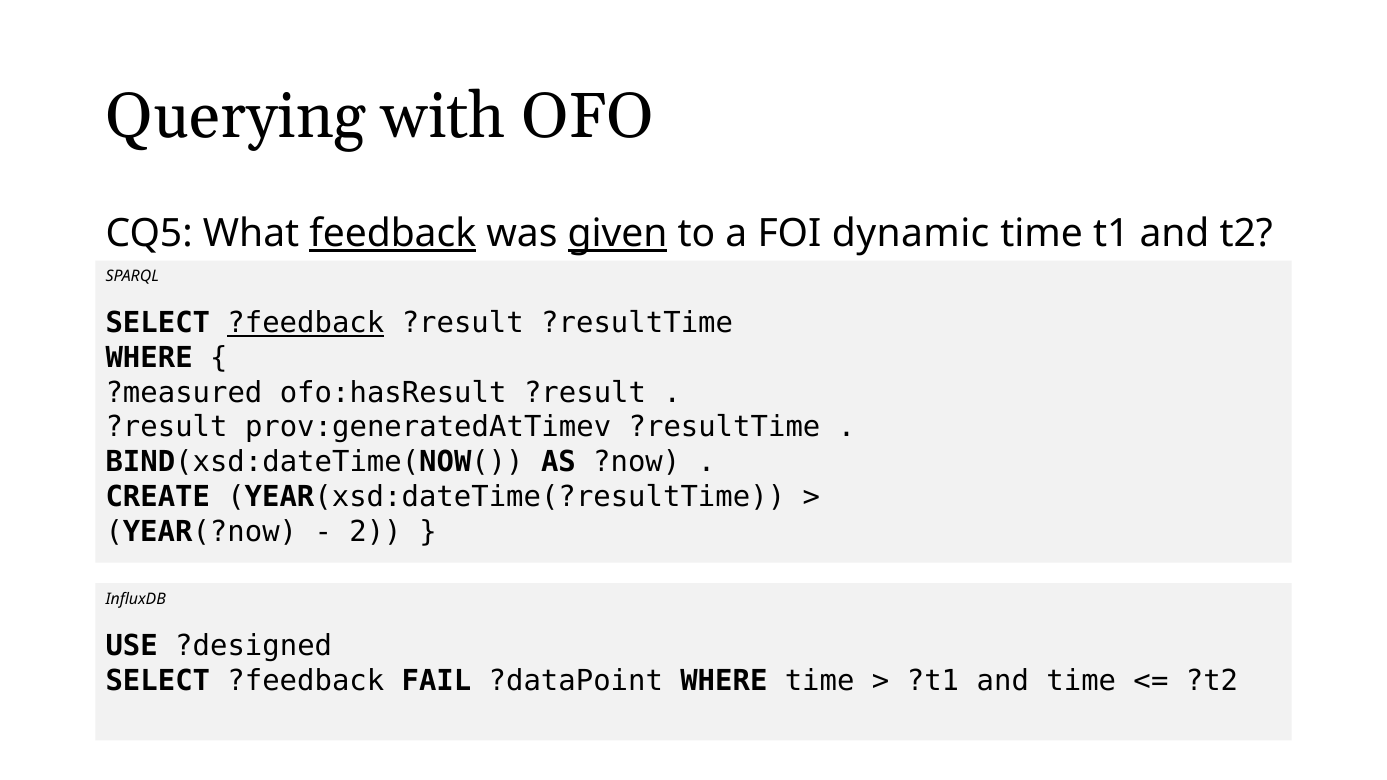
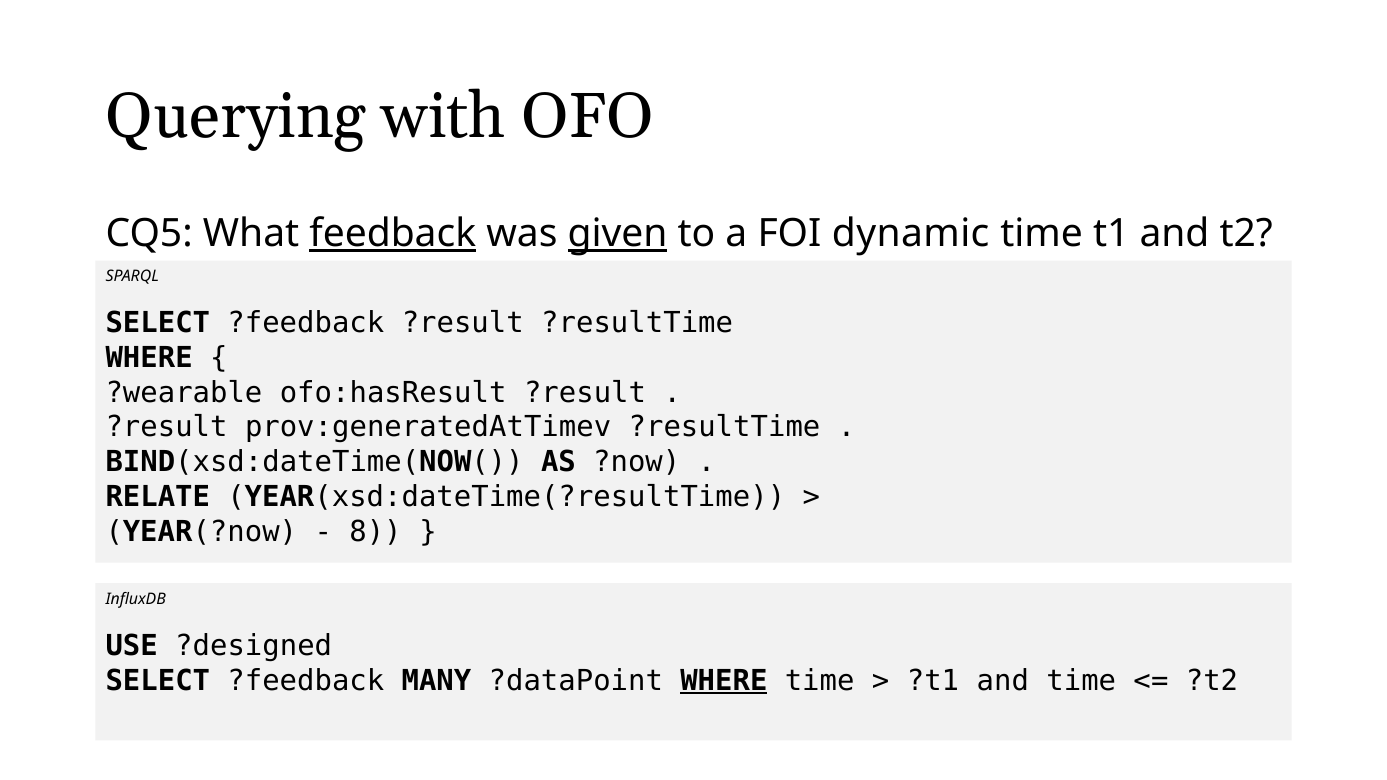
?feedback at (306, 323) underline: present -> none
?measured: ?measured -> ?wearable
CREATE: CREATE -> RELATE
2: 2 -> 8
FAIL: FAIL -> MANY
WHERE at (724, 681) underline: none -> present
